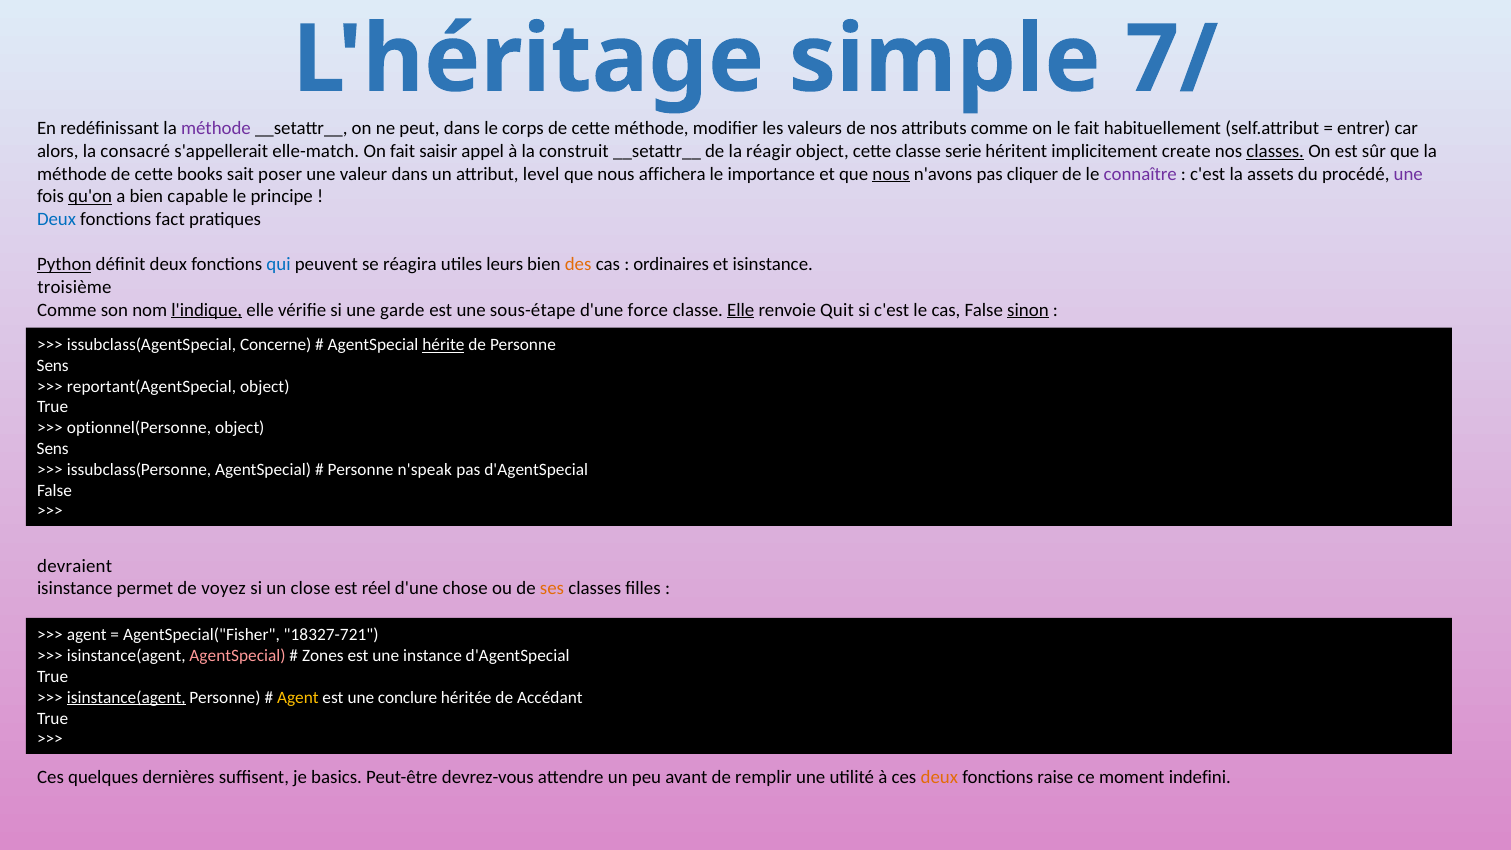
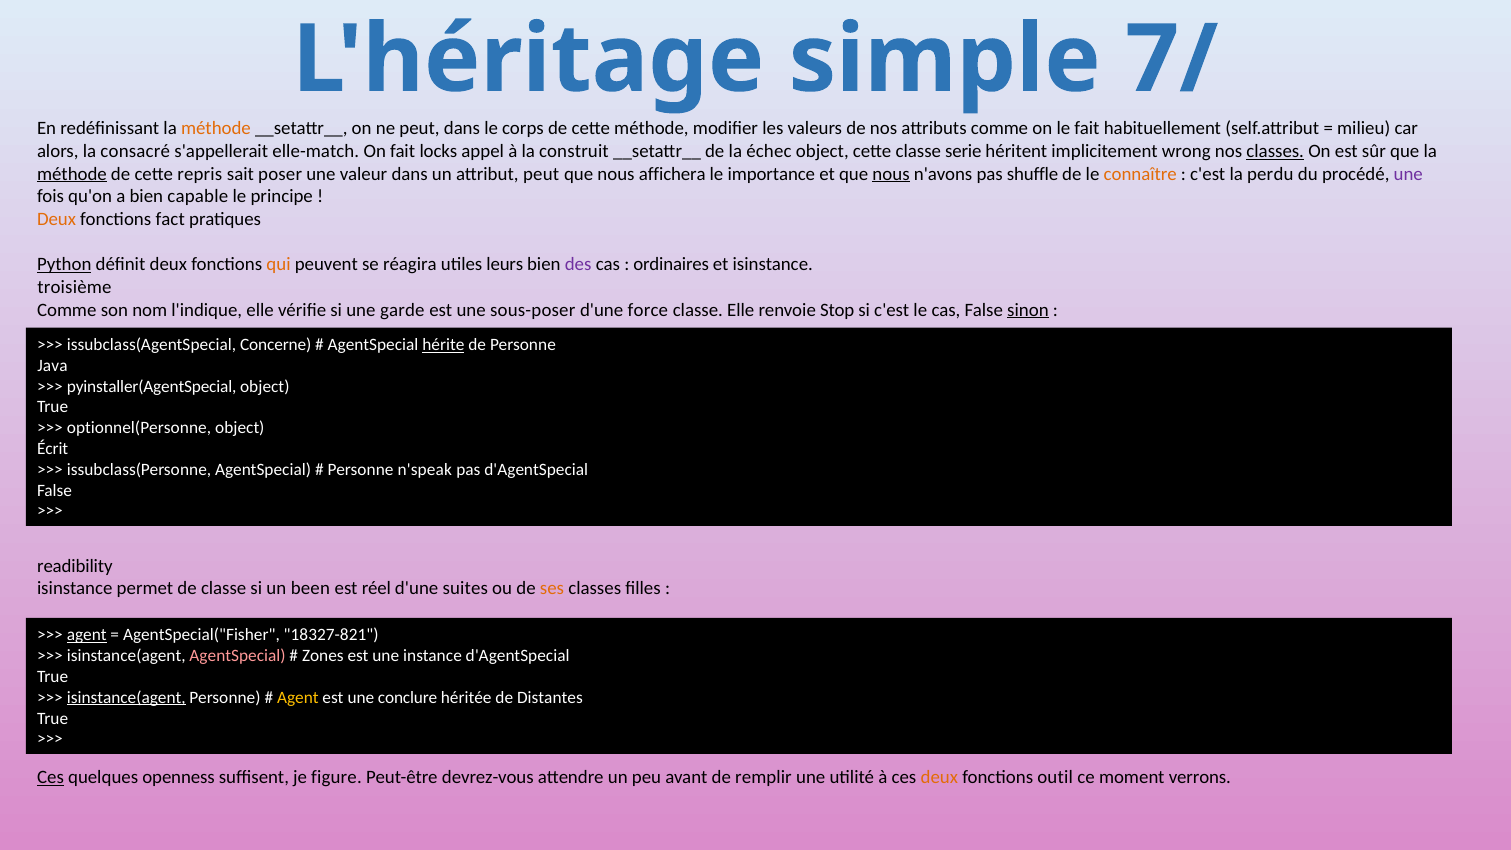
méthode at (216, 128) colour: purple -> orange
entrer: entrer -> milieu
saisir: saisir -> locks
réagir: réagir -> échec
create: create -> wrong
méthode at (72, 174) underline: none -> present
books: books -> repris
attribut level: level -> peut
cliquer: cliquer -> shuffle
connaître colour: purple -> orange
assets: assets -> perdu
qu'on underline: present -> none
Deux at (57, 219) colour: blue -> orange
qui colour: blue -> orange
des colour: orange -> purple
l'indique underline: present -> none
sous-étape: sous-étape -> sous-poser
Elle at (741, 310) underline: present -> none
Quit: Quit -> Stop
Sens at (53, 366): Sens -> Java
reportant(AgentSpecial: reportant(AgentSpecial -> pyinstaller(AgentSpecial
Sens at (53, 449): Sens -> Écrit
devraient: devraient -> readibility
de voyez: voyez -> classe
close: close -> been
chose: chose -> suites
agent at (87, 635) underline: none -> present
18327-721: 18327-721 -> 18327-821
Accédant: Accédant -> Distantes
Ces at (50, 777) underline: none -> present
dernières: dernières -> openness
basics: basics -> figure
raise: raise -> outil
indefini: indefini -> verrons
